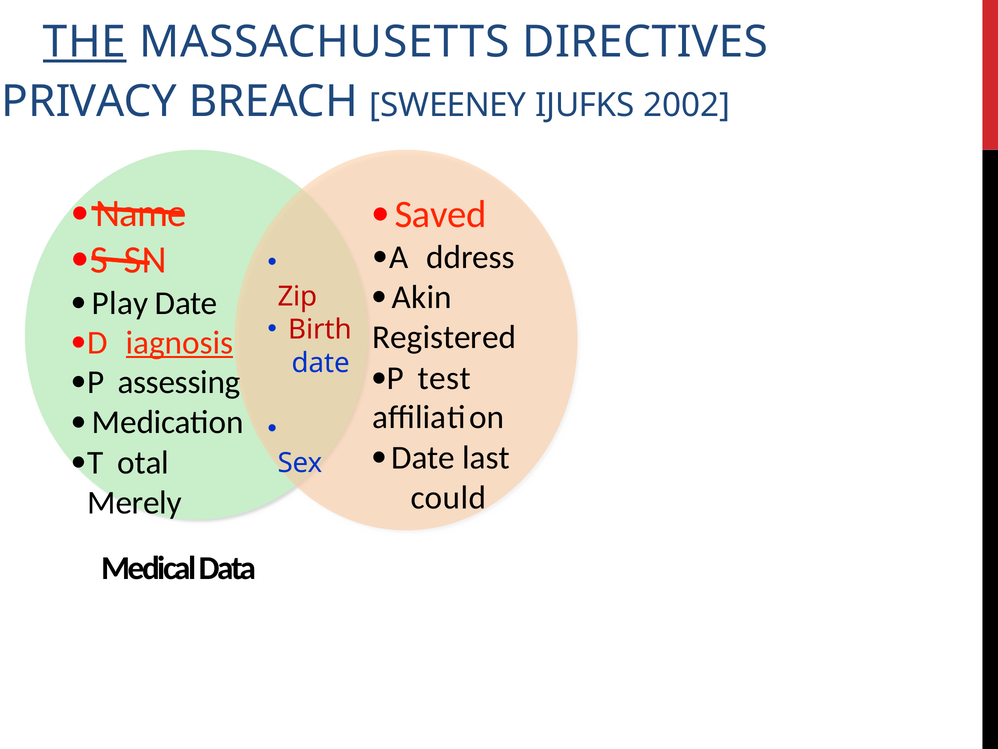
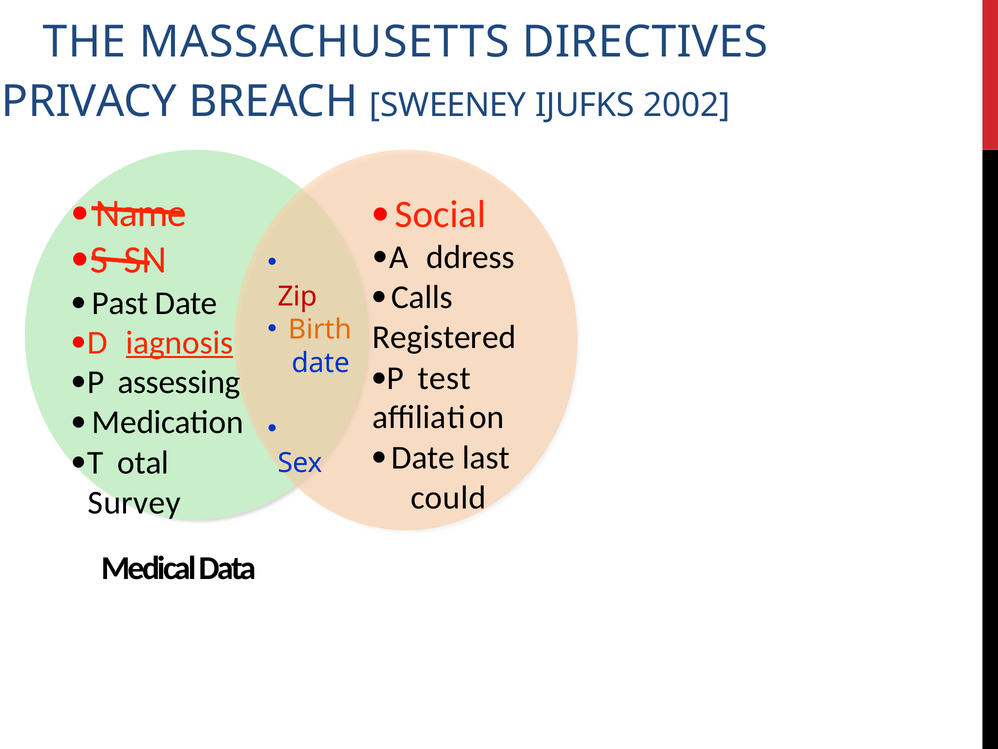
THE underline: present -> none
Saved: Saved -> Social
Akin: Akin -> Calls
Play: Play -> Past
Birth colour: red -> orange
Merely: Merely -> Survey
